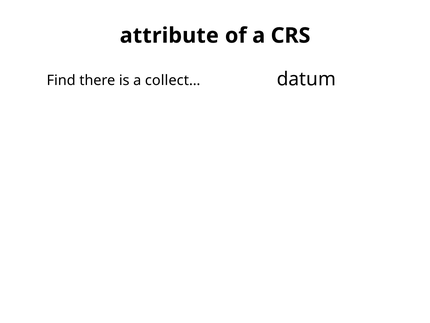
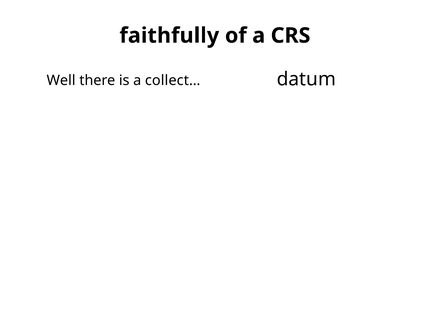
attribute: attribute -> faithfully
Find: Find -> Well
